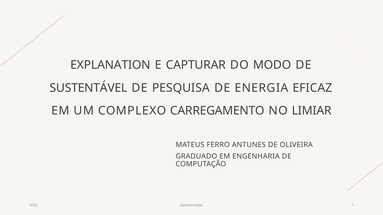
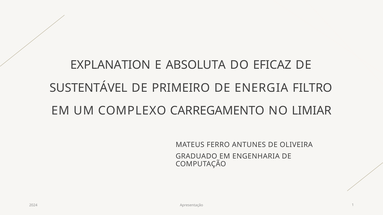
CAPTURAR: CAPTURAR -> ABSOLUTA
MODO: MODO -> EFICAZ
PESQUISA: PESQUISA -> PRIMEIRO
EFICAZ: EFICAZ -> FILTRO
